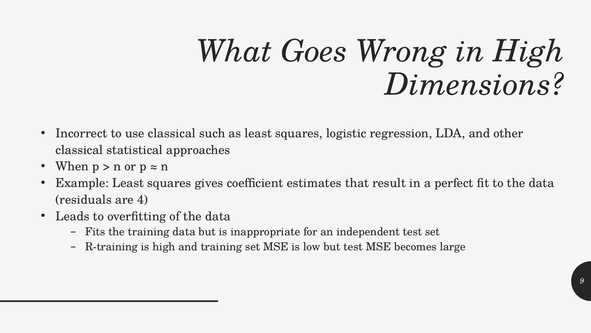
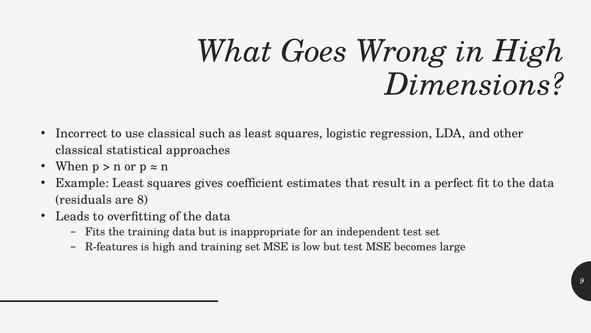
4: 4 -> 8
R-training: R-training -> R-features
